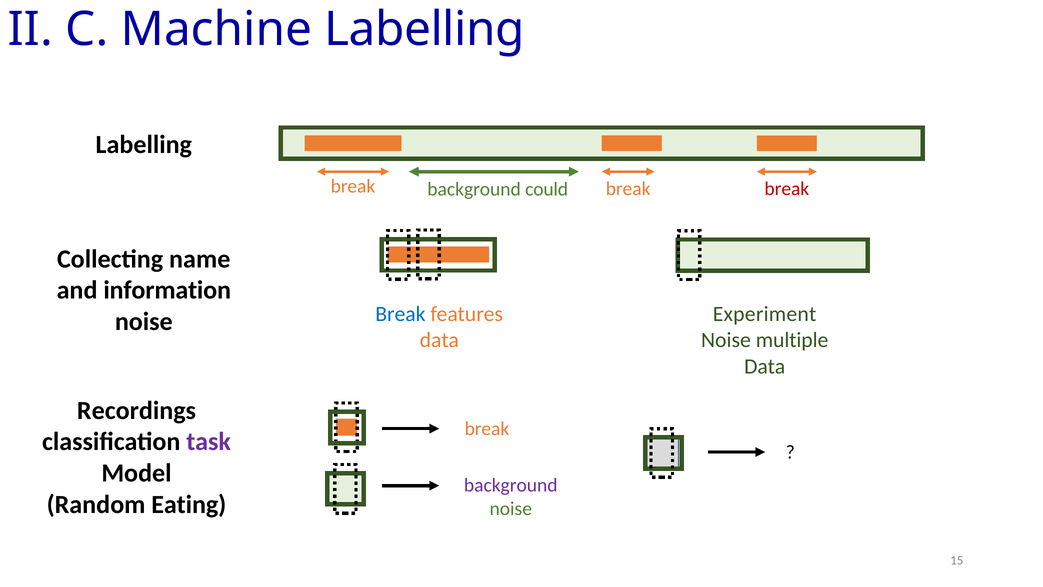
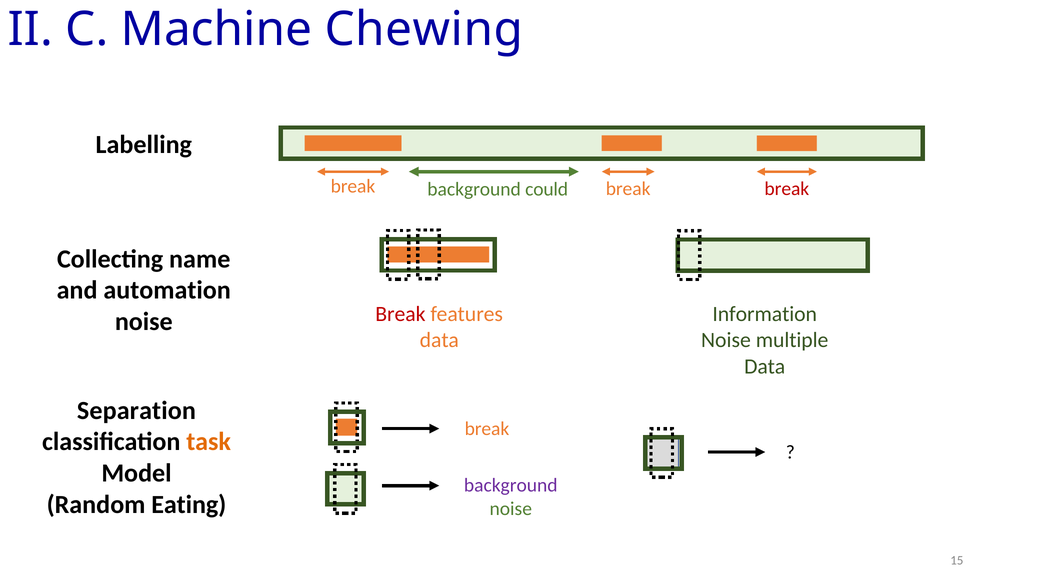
Machine Labelling: Labelling -> Chewing
information: information -> automation
Experiment: Experiment -> Information
Break at (400, 314) colour: blue -> red
Recordings: Recordings -> Separation
task colour: purple -> orange
